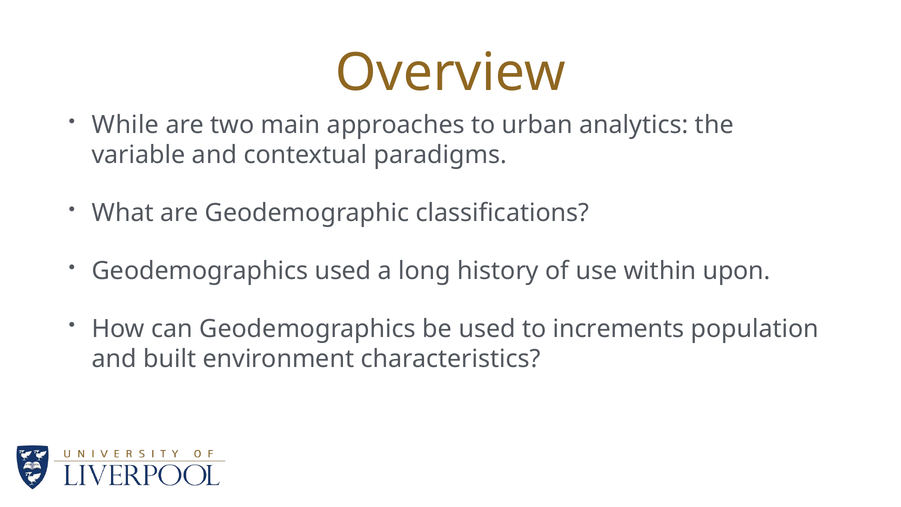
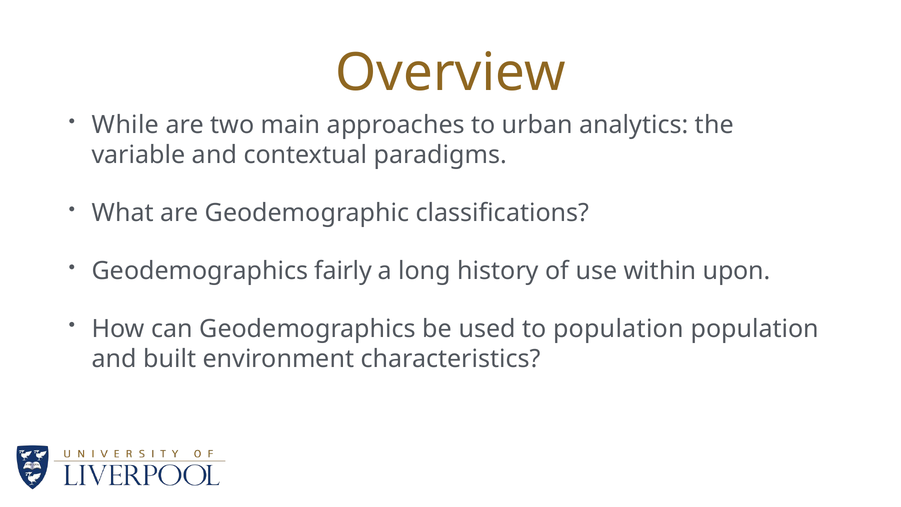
Geodemographics used: used -> fairly
to increments: increments -> population
